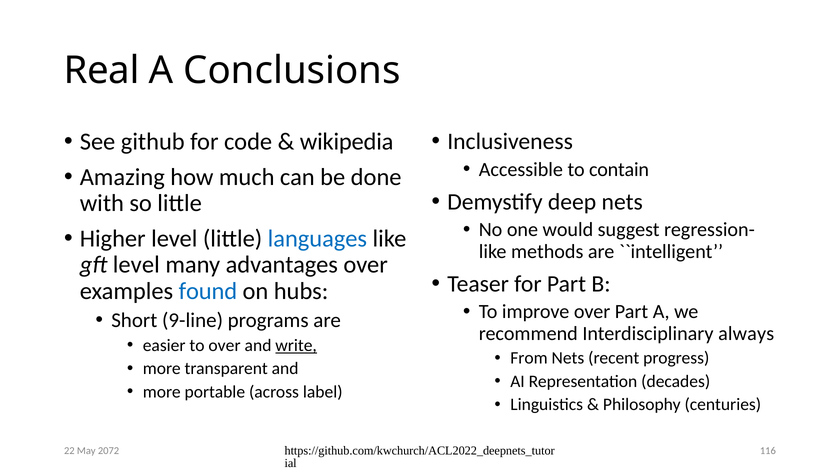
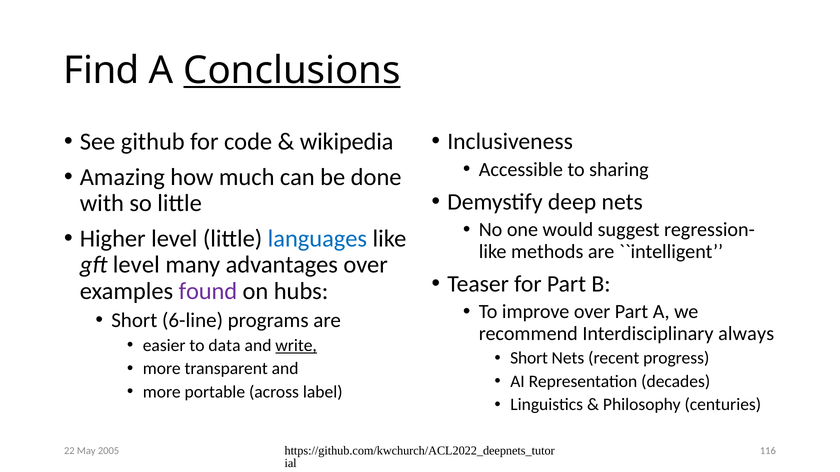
Real: Real -> Find
Conclusions underline: none -> present
contain: contain -> sharing
found colour: blue -> purple
9-line: 9-line -> 6-line
to over: over -> data
From at (529, 359): From -> Short
2072: 2072 -> 2005
